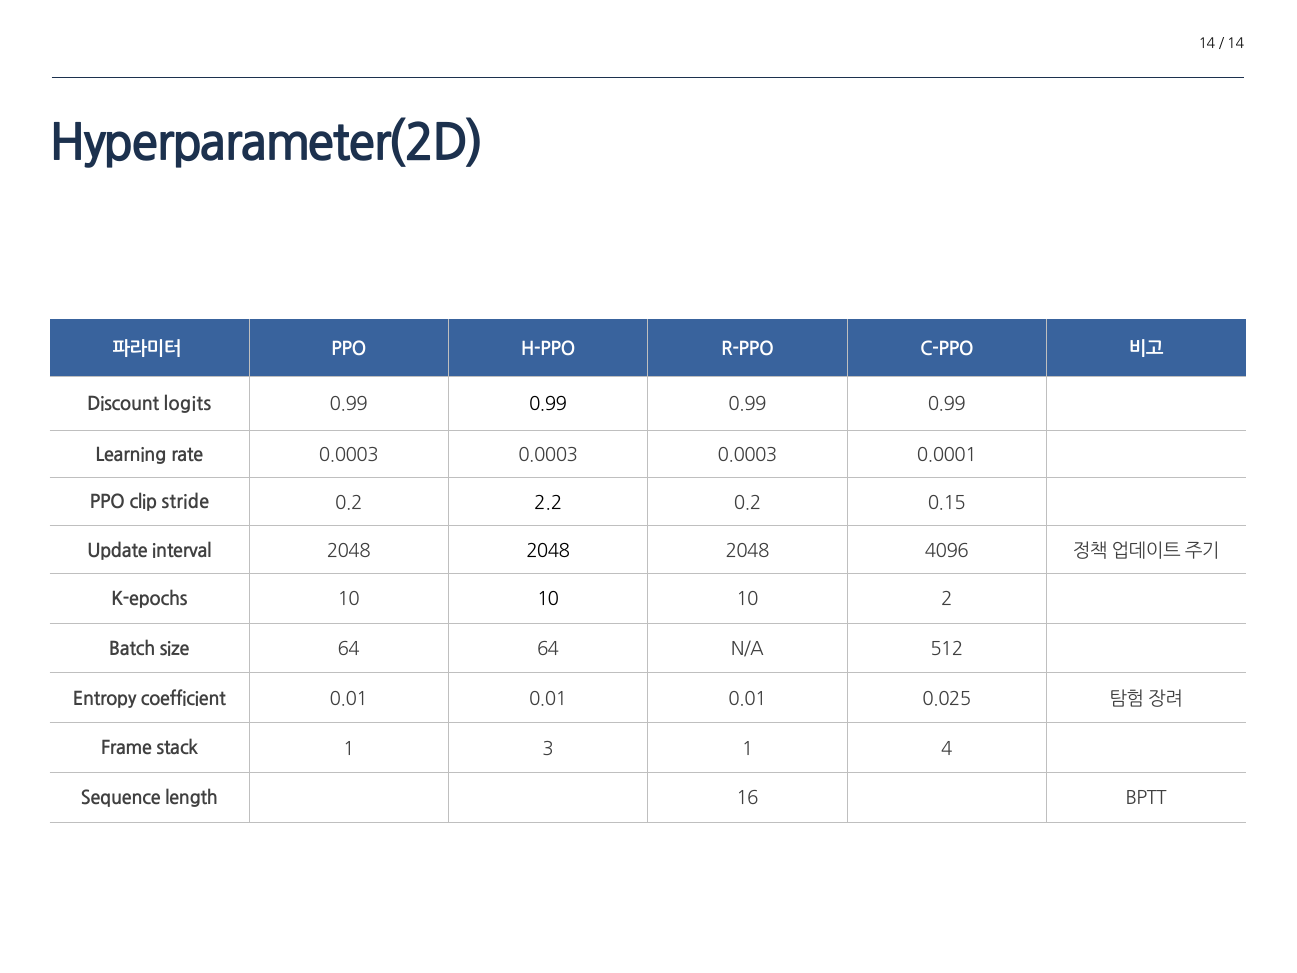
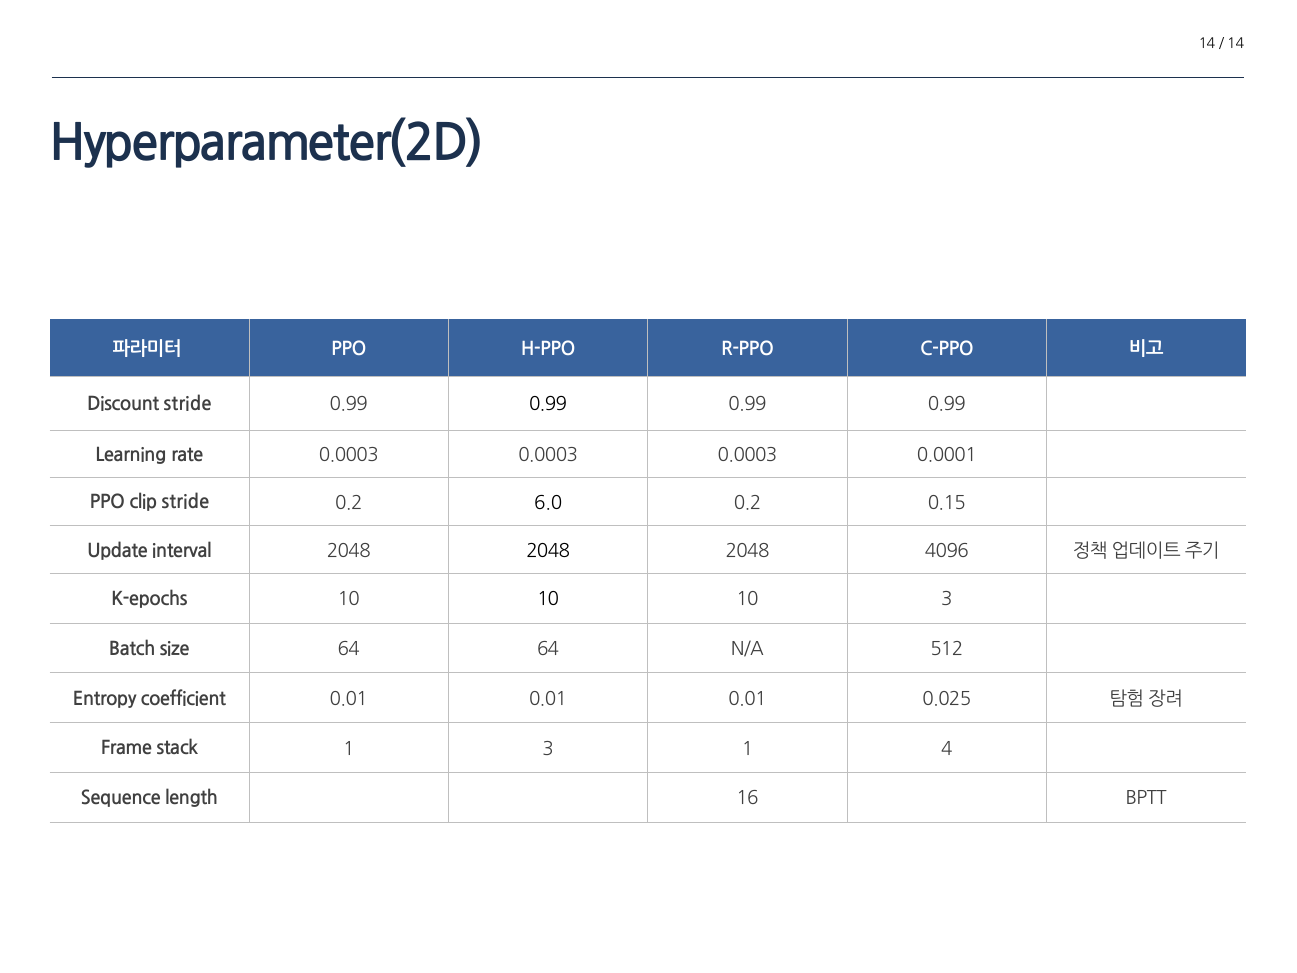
Discount logits: logits -> stride
2.2: 2.2 -> 6.0
10 2: 2 -> 3
